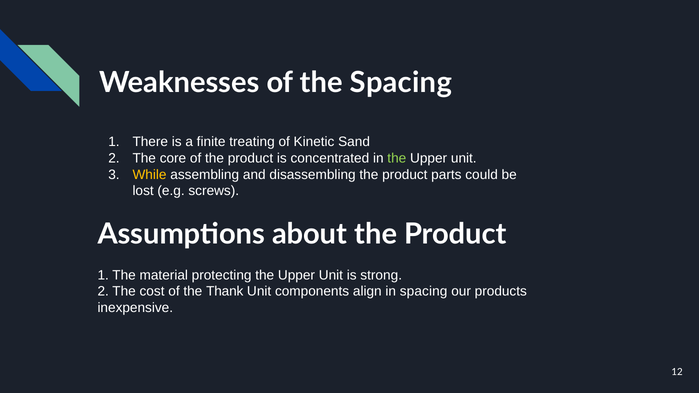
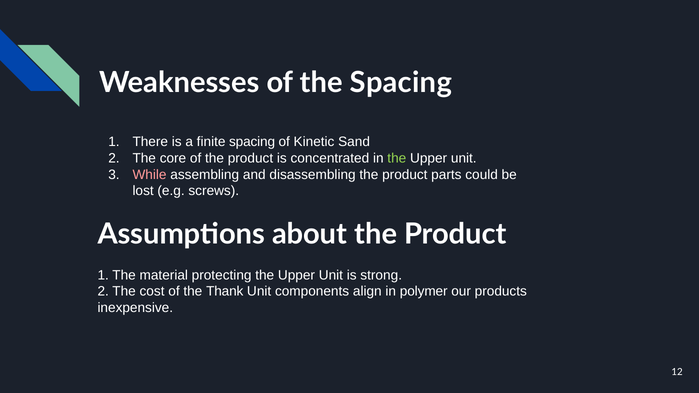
finite treating: treating -> spacing
While colour: yellow -> pink
in spacing: spacing -> polymer
